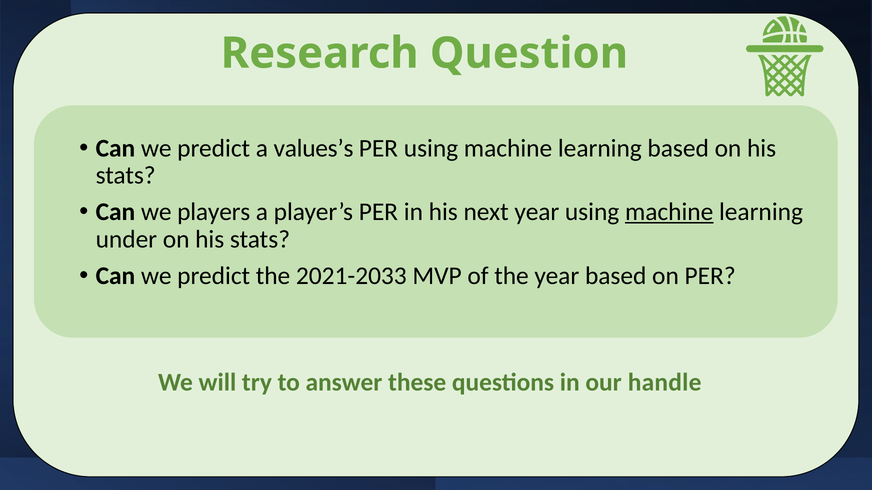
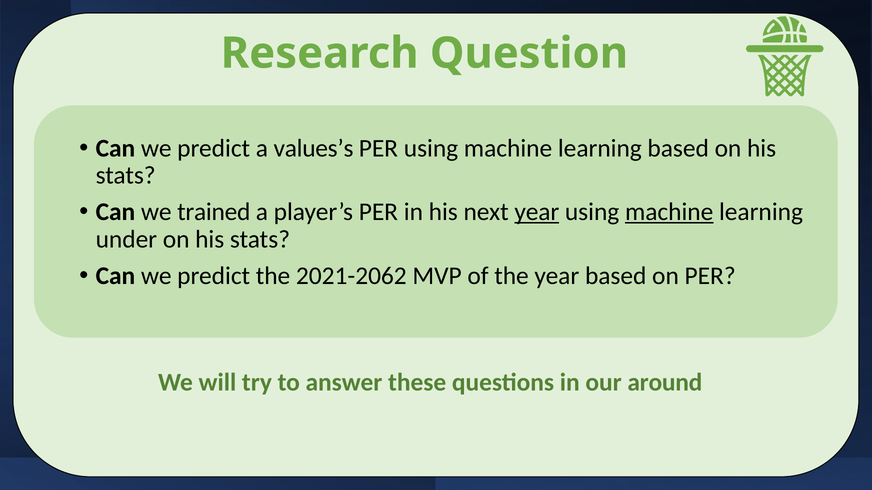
players: players -> trained
year at (537, 212) underline: none -> present
2021-2033: 2021-2033 -> 2021-2062
handle: handle -> around
